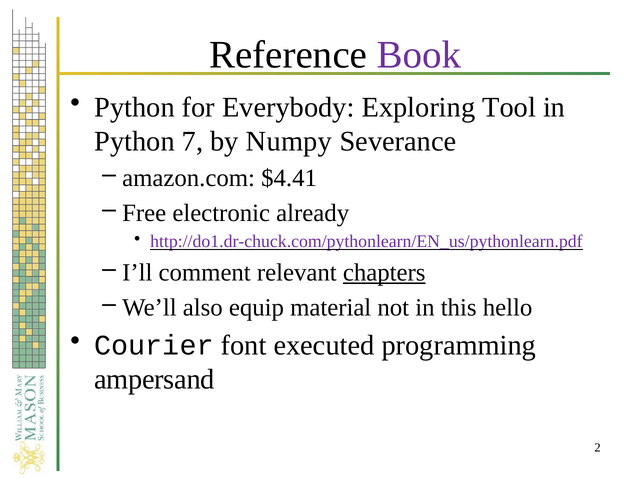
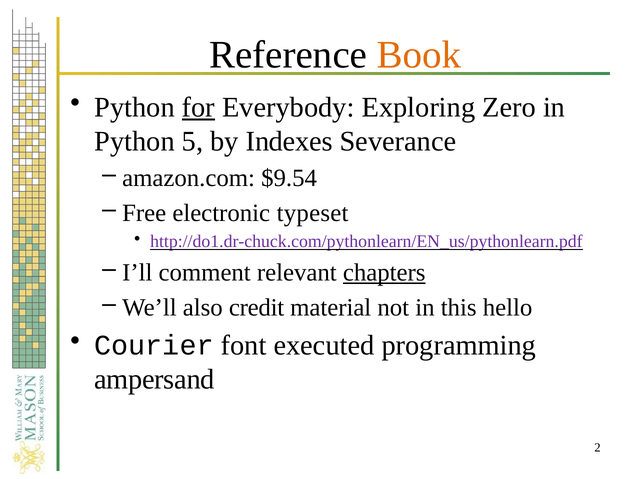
Book colour: purple -> orange
for underline: none -> present
Tool: Tool -> Zero
7: 7 -> 5
Numpy: Numpy -> Indexes
$4.41: $4.41 -> $9.54
already: already -> typeset
equip: equip -> credit
